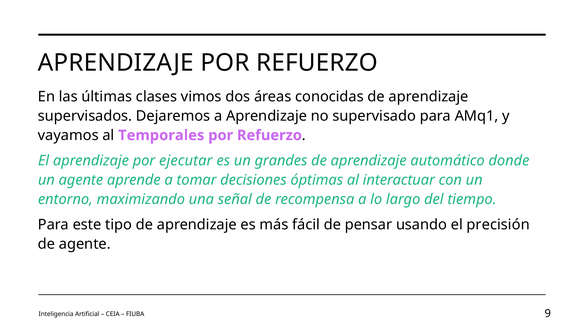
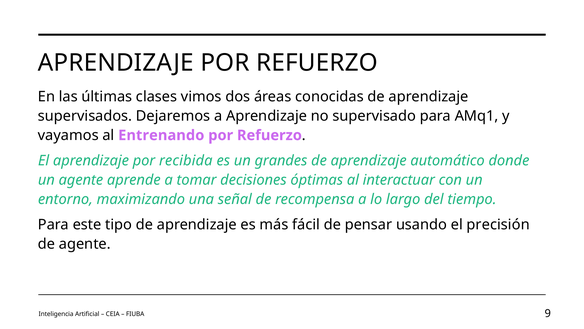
Temporales: Temporales -> Entrenando
ejecutar: ejecutar -> recibida
